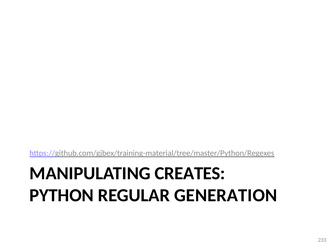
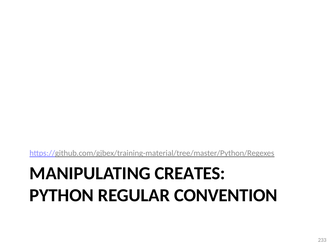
GENERATION: GENERATION -> CONVENTION
